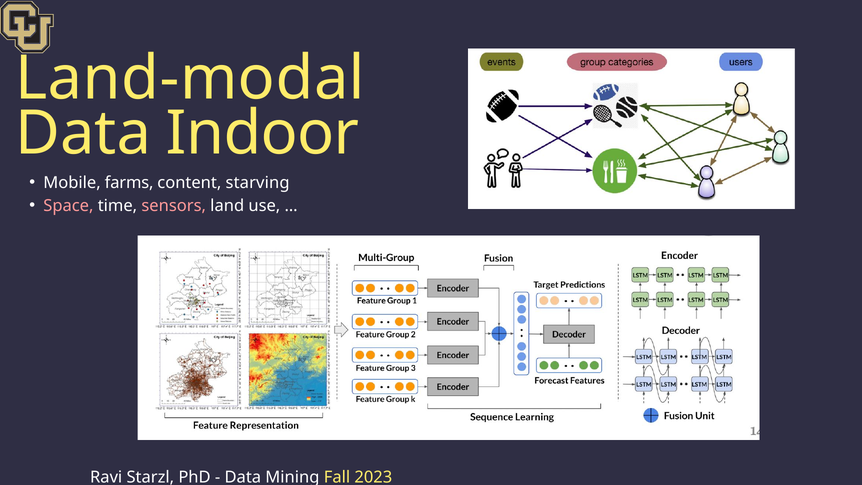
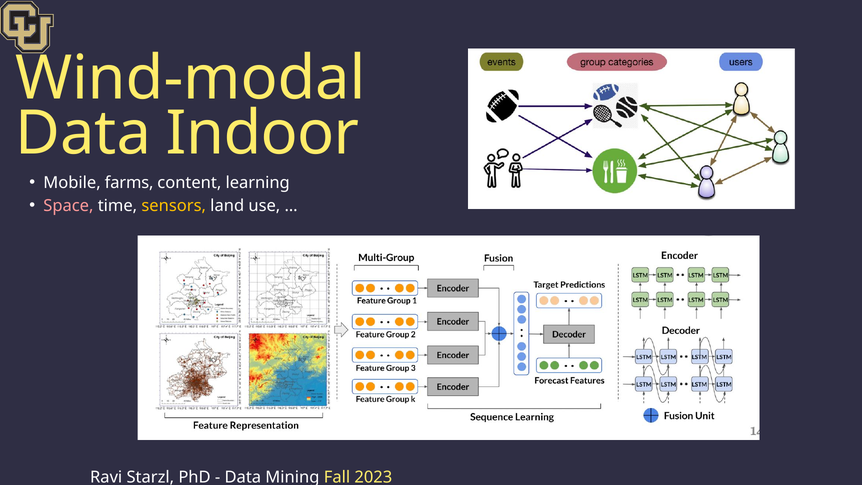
Land-modal: Land-modal -> Wind-modal
starving: starving -> learning
sensors colour: pink -> yellow
